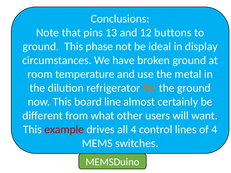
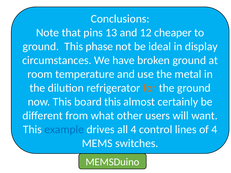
buttons: buttons -> cheaper
board line: line -> this
example colour: red -> blue
